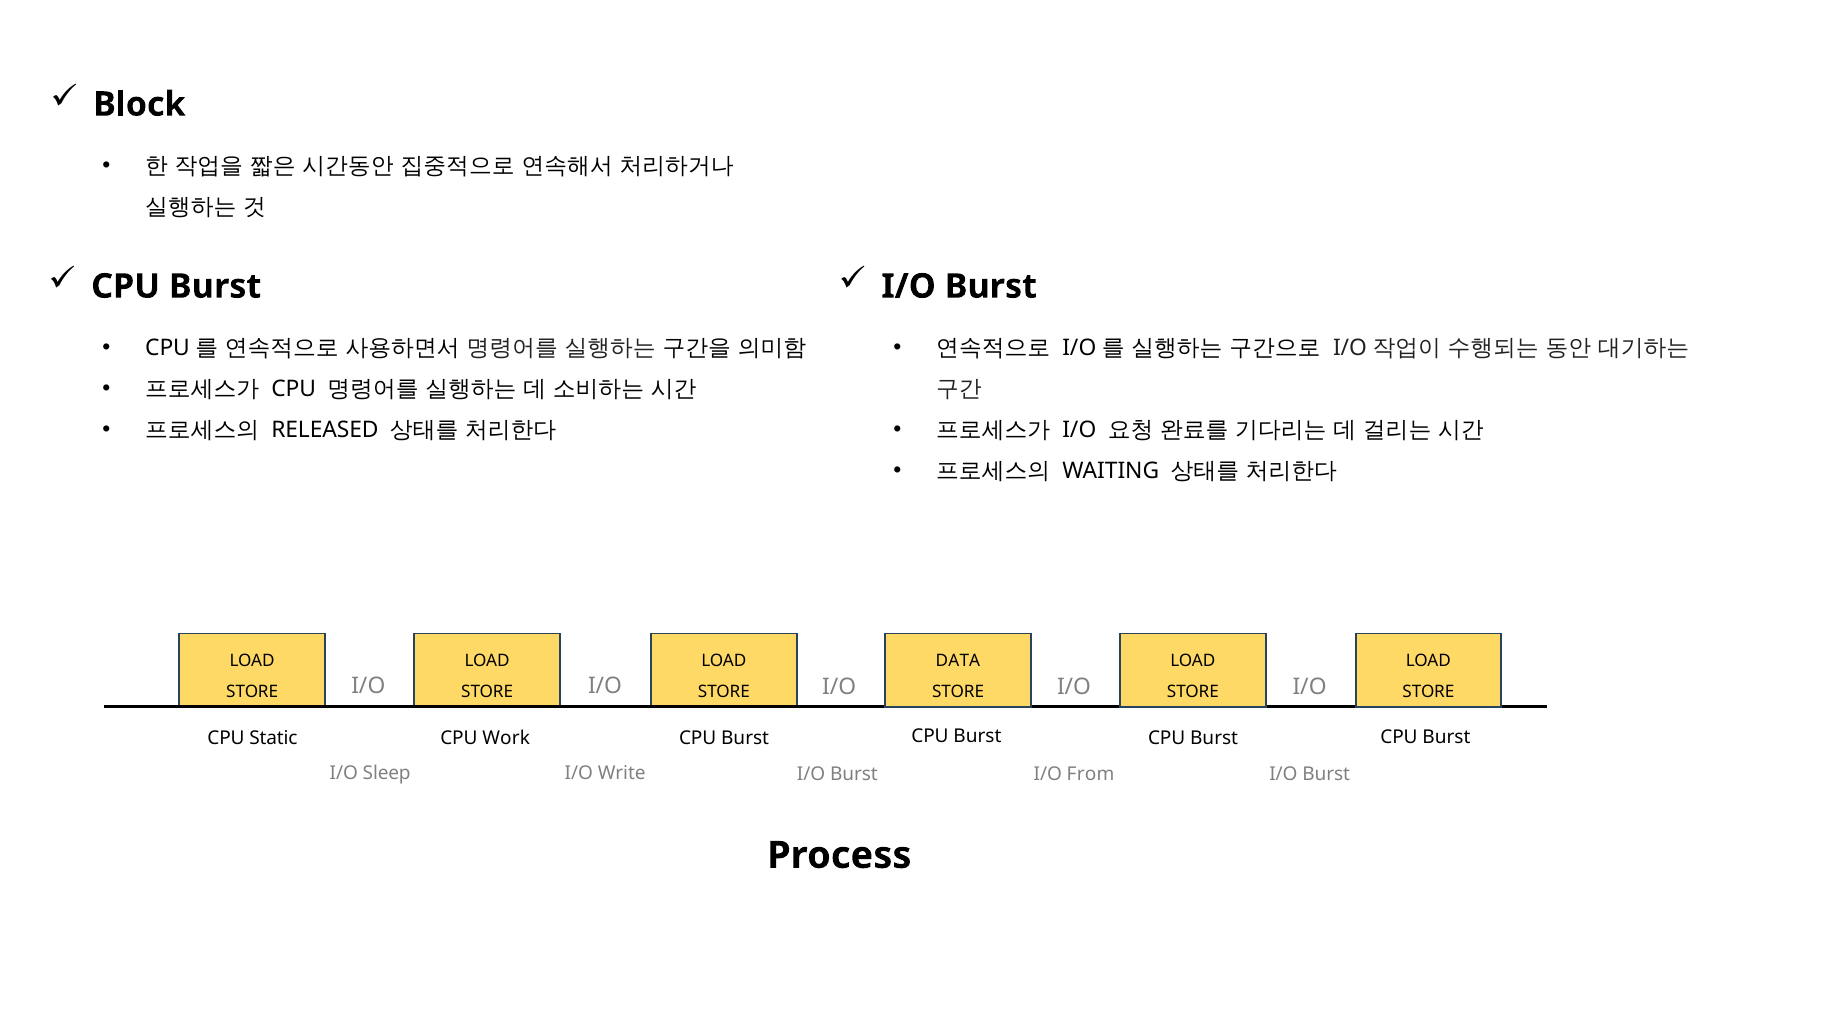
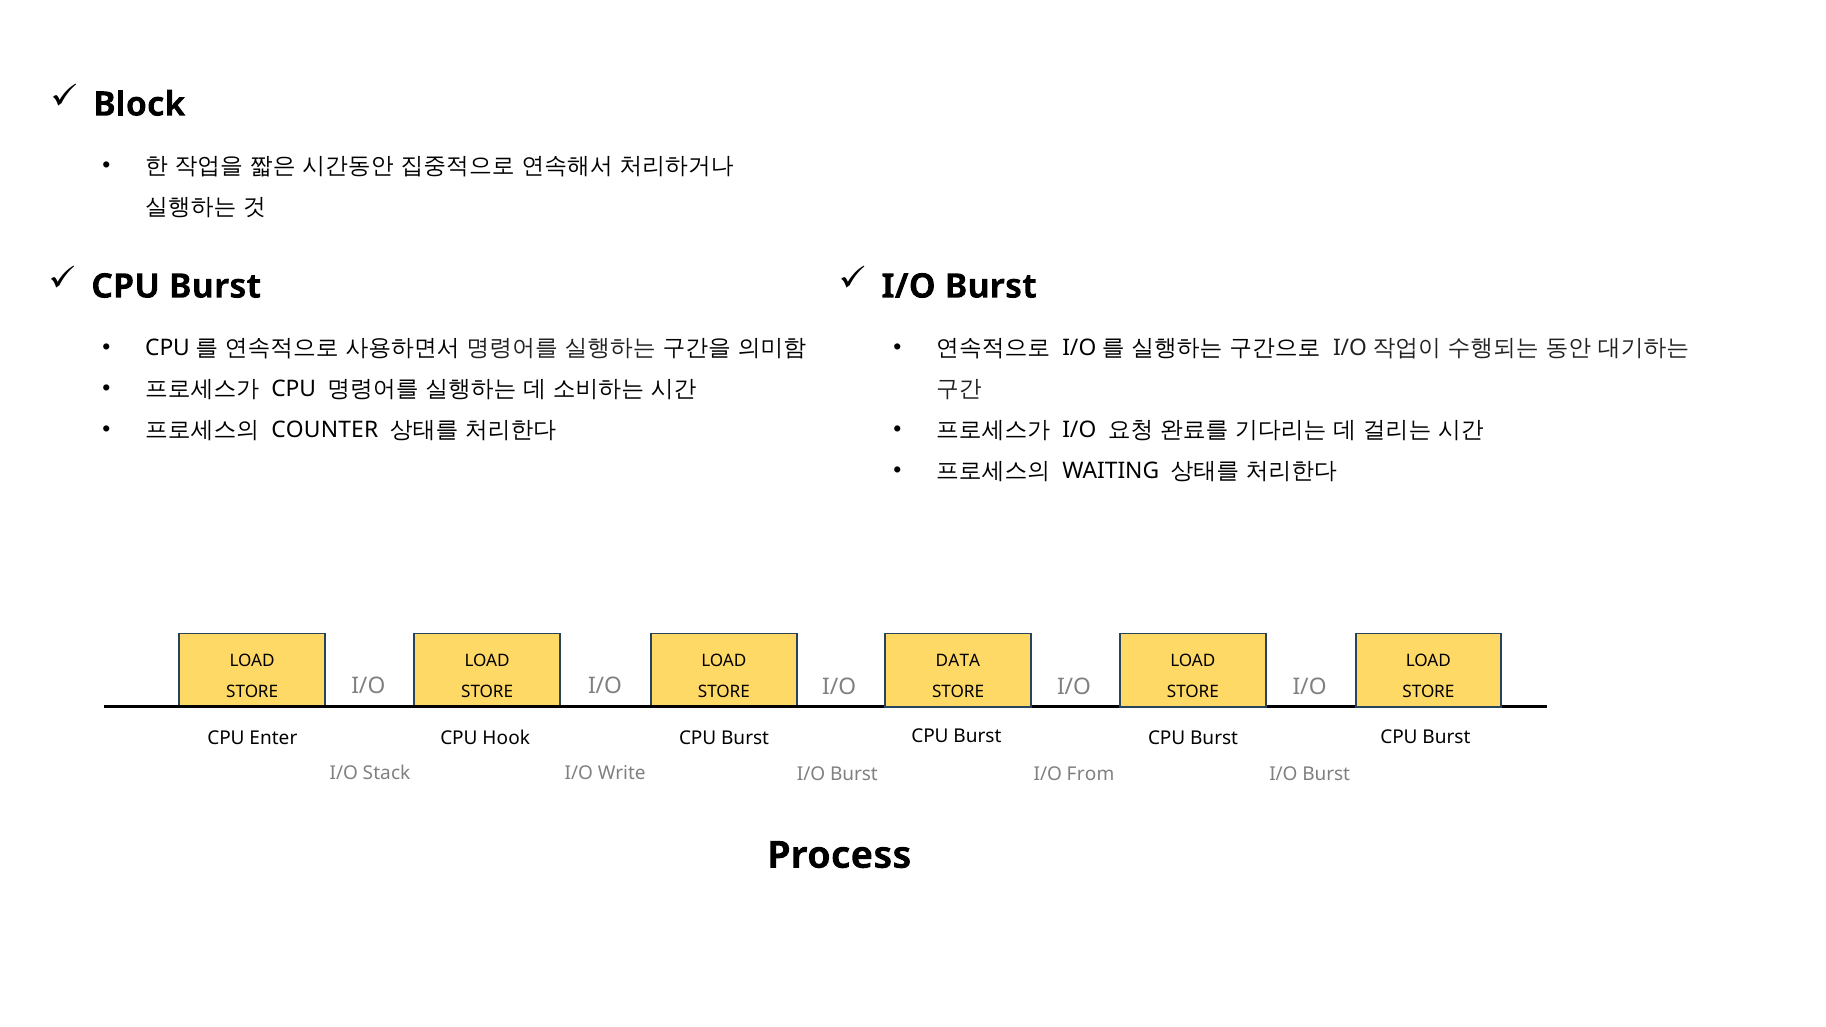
RELEASED: RELEASED -> COUNTER
Static: Static -> Enter
Work: Work -> Hook
Sleep: Sleep -> Stack
